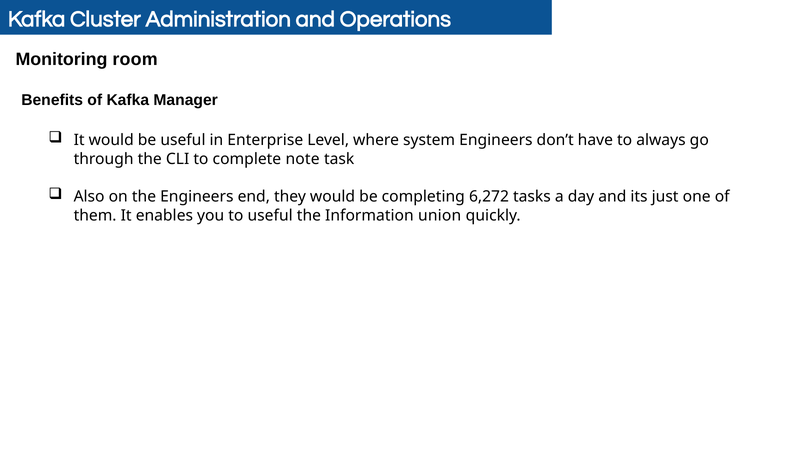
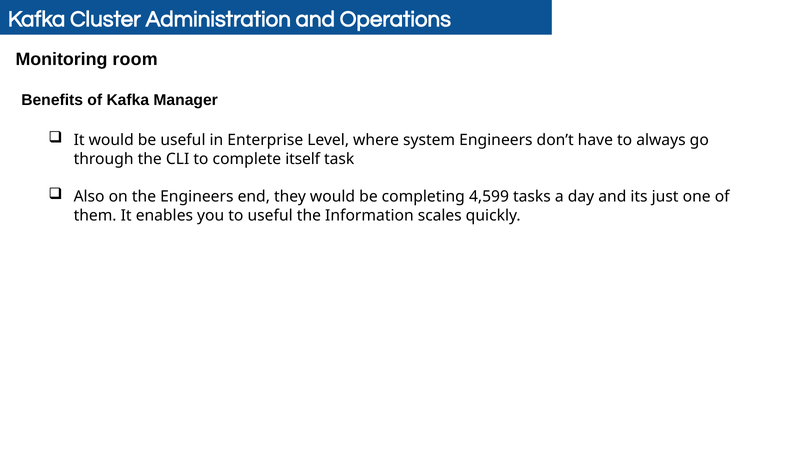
note: note -> itself
6,272: 6,272 -> 4,599
union: union -> scales
